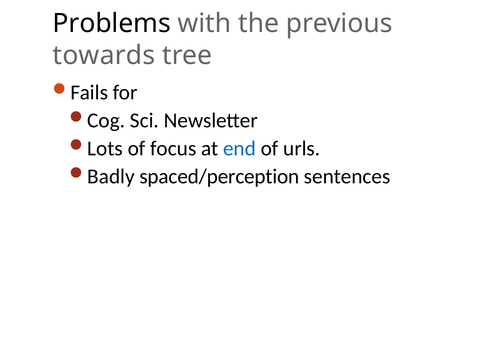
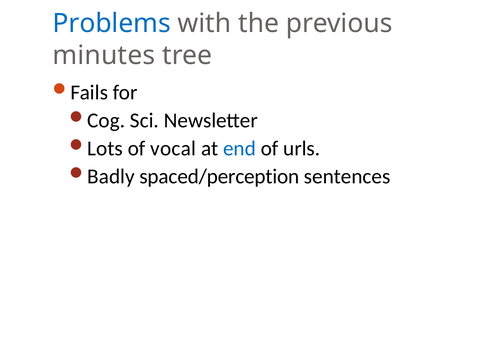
Problems colour: black -> blue
towards: towards -> minutes
focus: focus -> vocal
